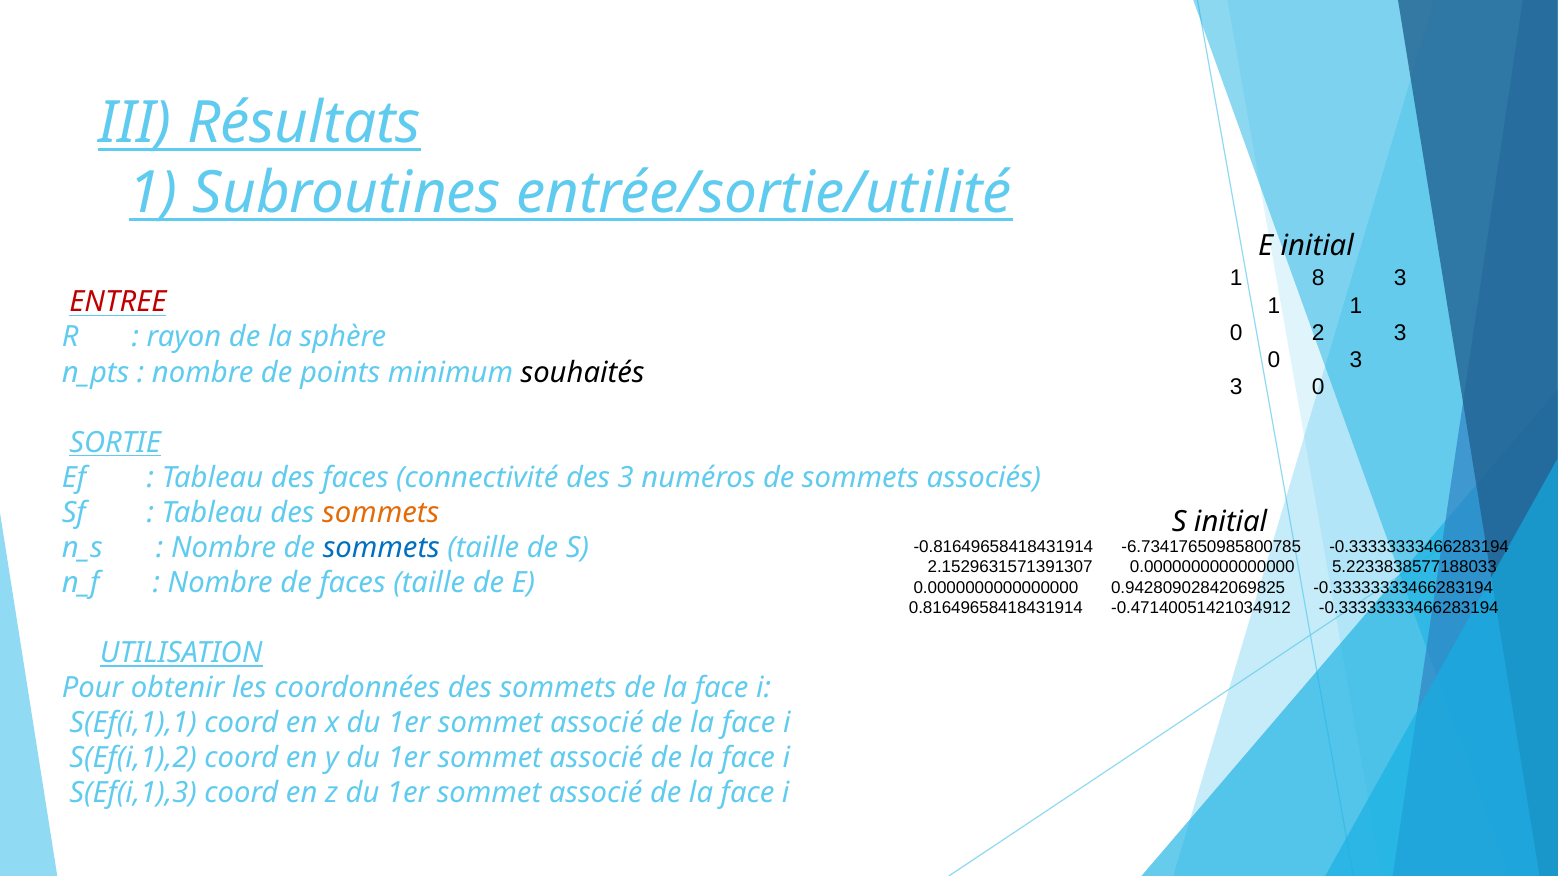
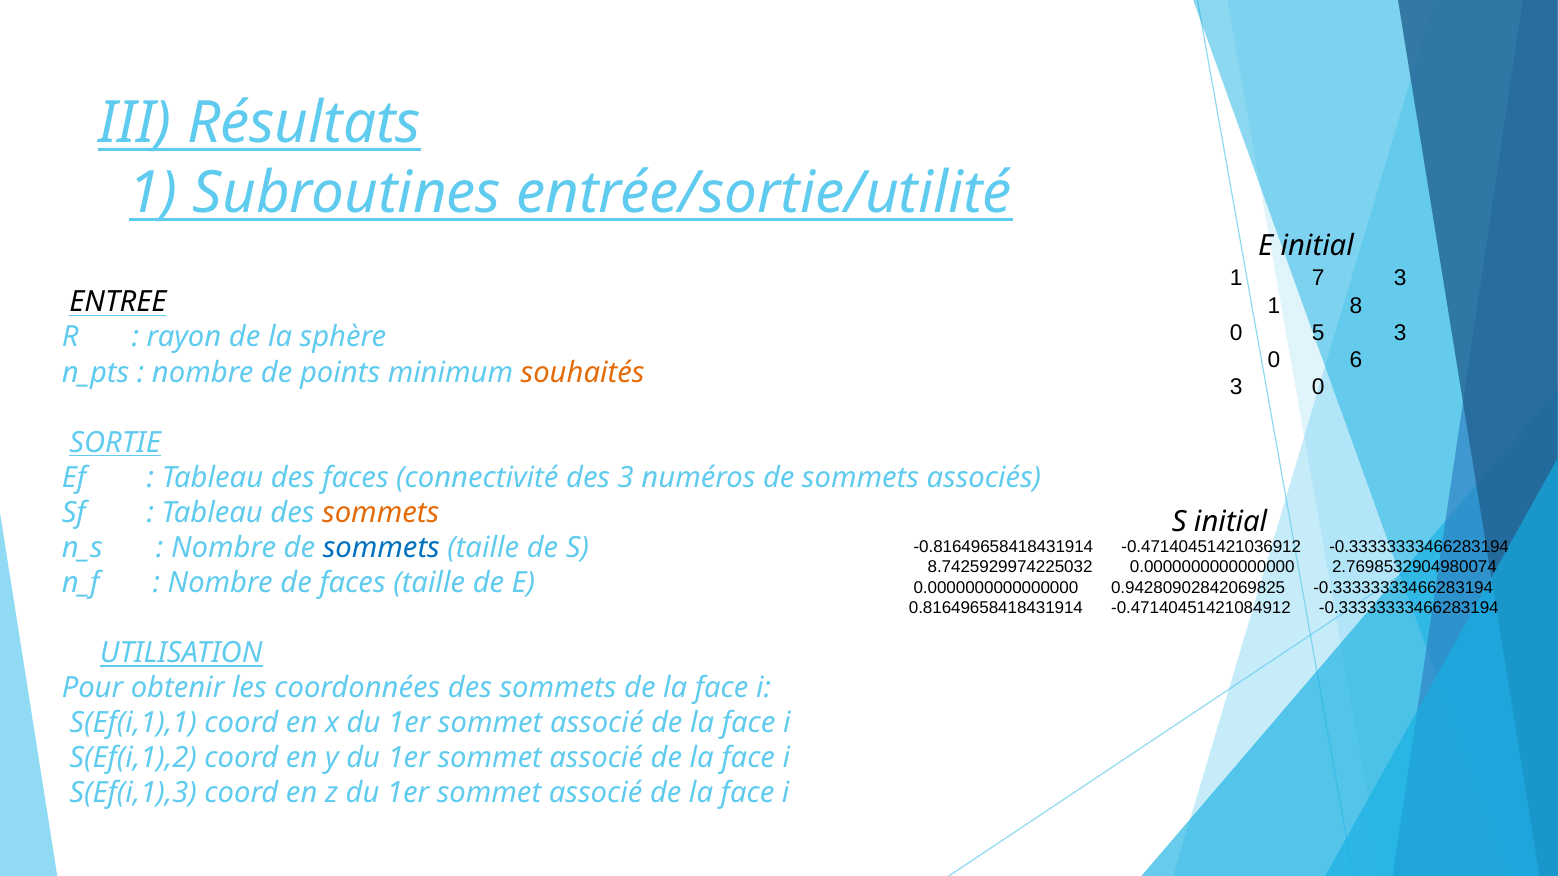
8: 8 -> 7
ENTREE colour: red -> black
1 1: 1 -> 8
2: 2 -> 5
0 3: 3 -> 6
souhaités colour: black -> orange
-6.73417650985800785: -6.73417650985800785 -> -0.47140451421036912
2.1529631571391307: 2.1529631571391307 -> 8.7425929974225032
5.2233838577188033: 5.2233838577188033 -> 2.7698532904980074
-0.47140051421034912: -0.47140051421034912 -> -0.47140451421084912
